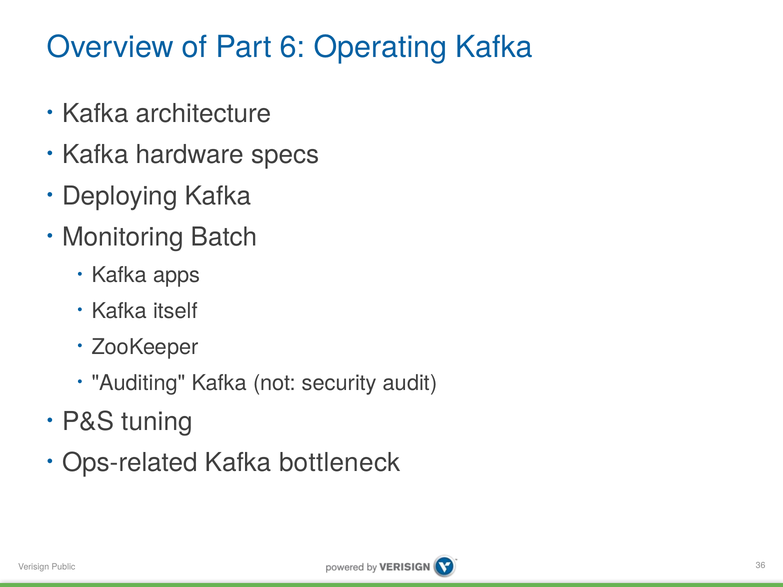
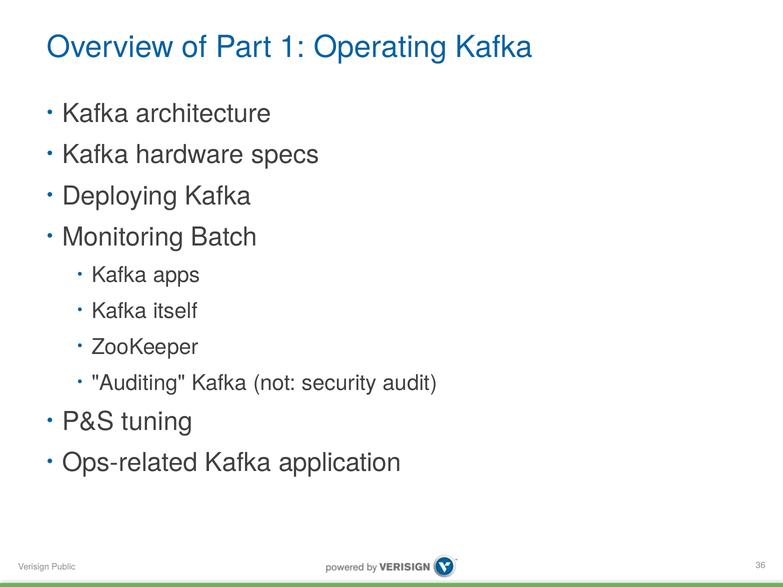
6: 6 -> 1
bottleneck: bottleneck -> application
